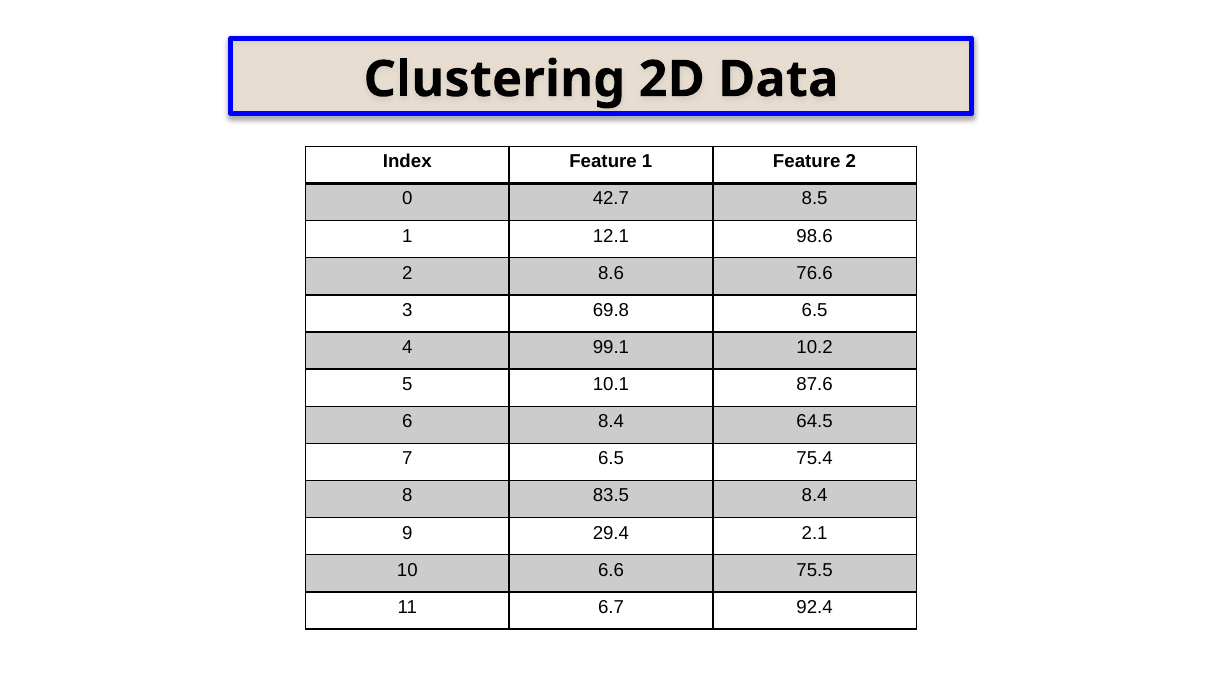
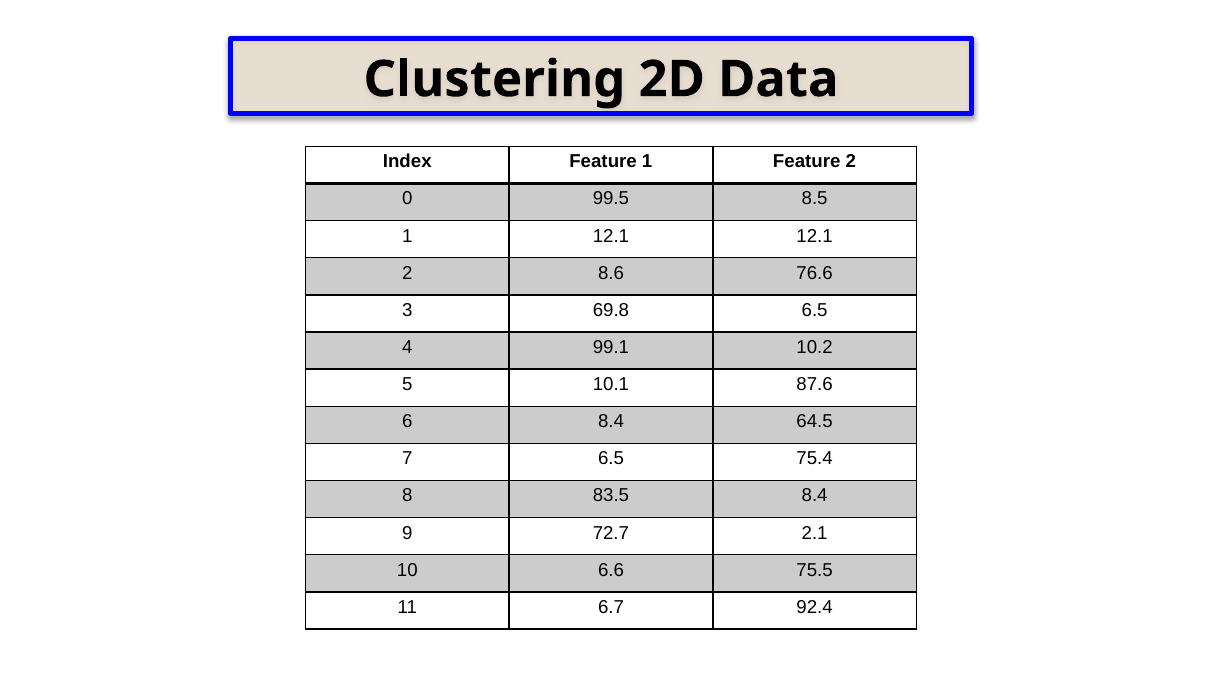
42.7: 42.7 -> 99.5
12.1 98.6: 98.6 -> 12.1
29.4: 29.4 -> 72.7
